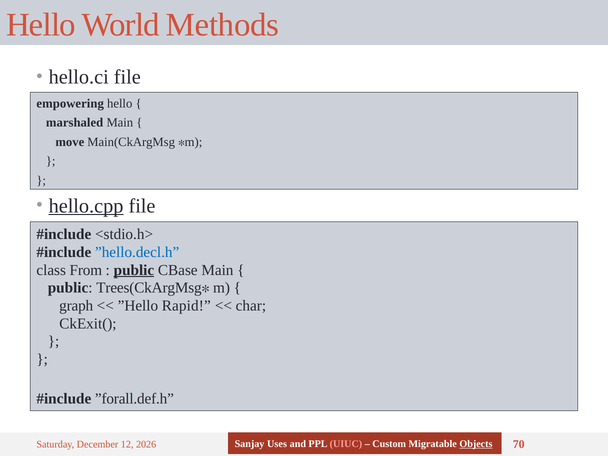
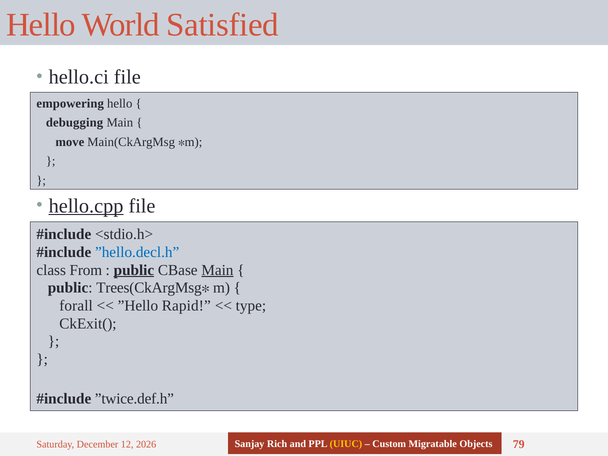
Methods: Methods -> Satisfied
marshaled: marshaled -> debugging
Main at (217, 270) underline: none -> present
graph: graph -> forall
char: char -> type
”forall.def.h: ”forall.def.h -> ”twice.def.h
Uses: Uses -> Rich
UIUC colour: pink -> yellow
Objects underline: present -> none
70: 70 -> 79
